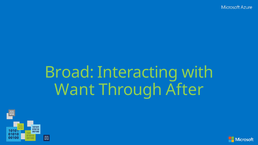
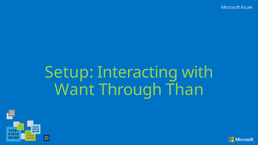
Broad: Broad -> Setup
After: After -> Than
